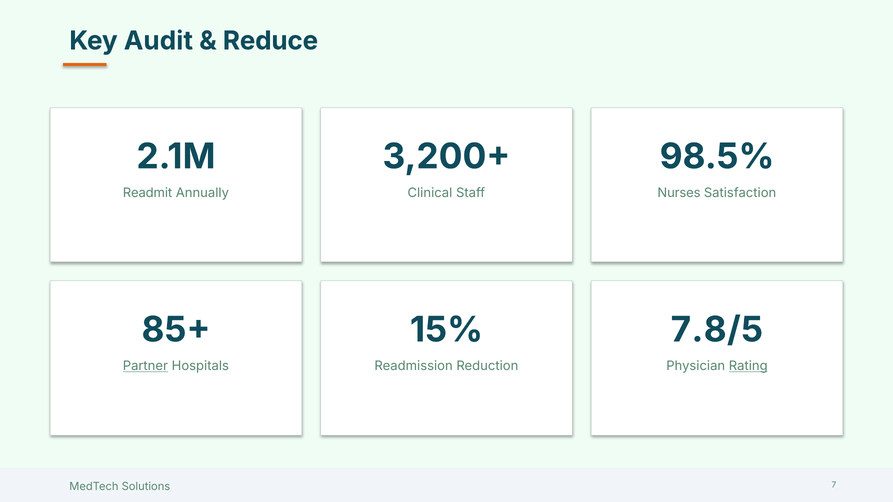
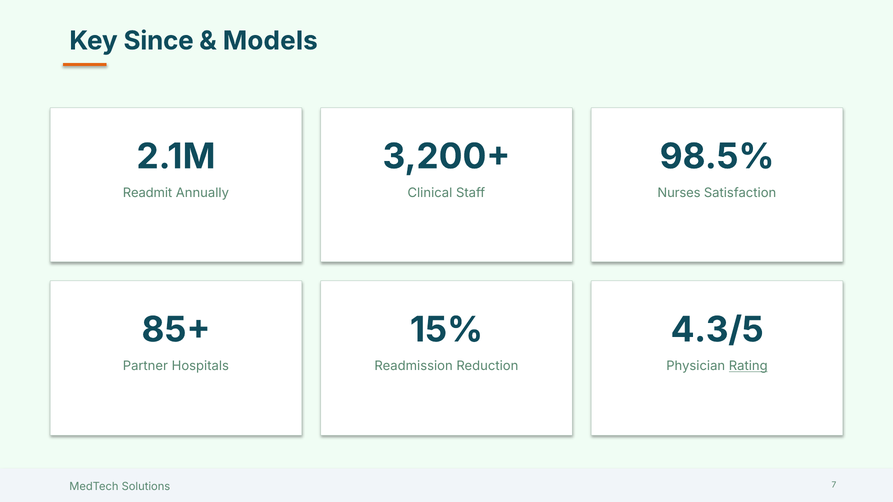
Audit: Audit -> Since
Reduce: Reduce -> Models
7.8/5: 7.8/5 -> 4.3/5
Partner underline: present -> none
